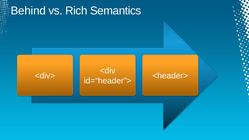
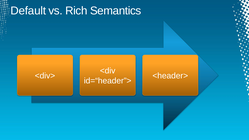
Behind: Behind -> Default
